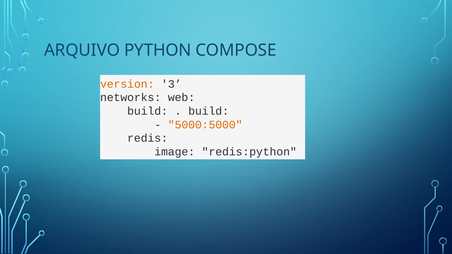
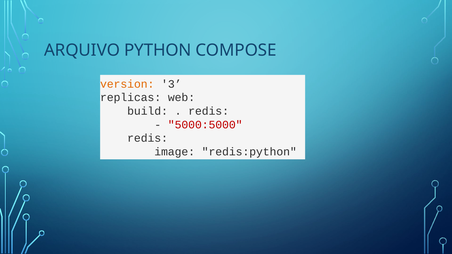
networks: networks -> replicas
build at (209, 111): build -> redis
5000:5000 colour: orange -> red
